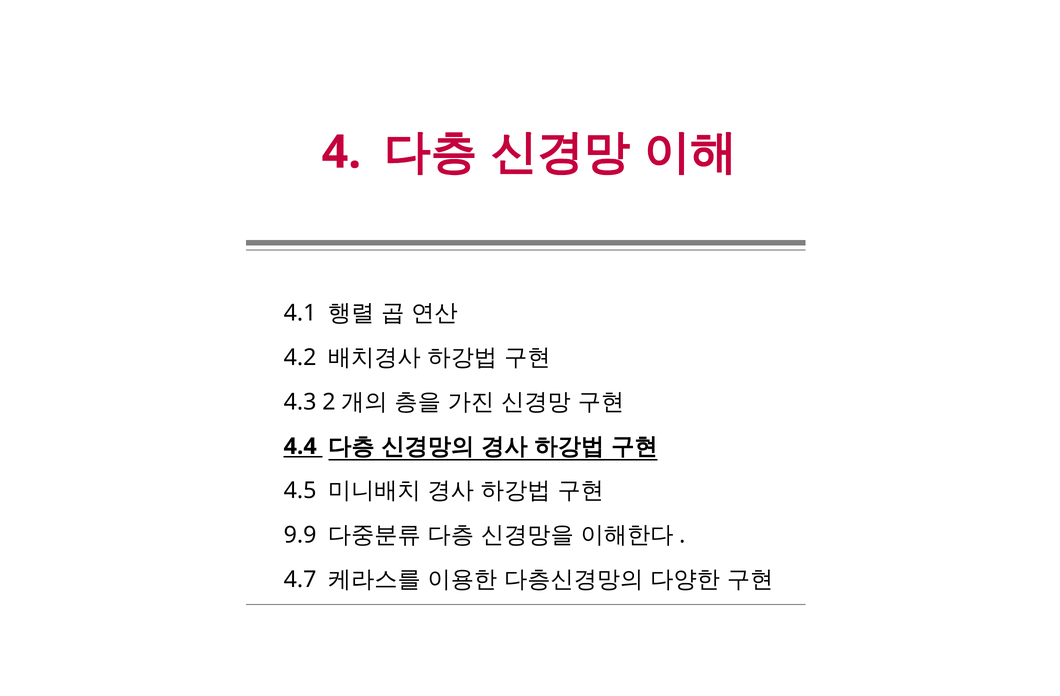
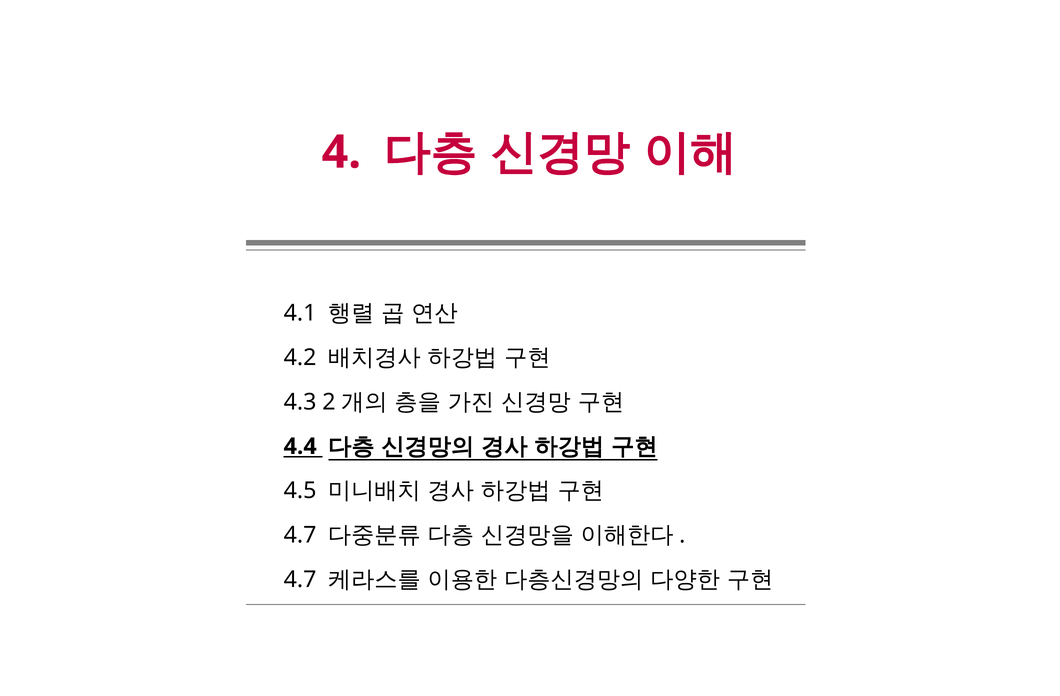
9.9 at (300, 535): 9.9 -> 4.7
